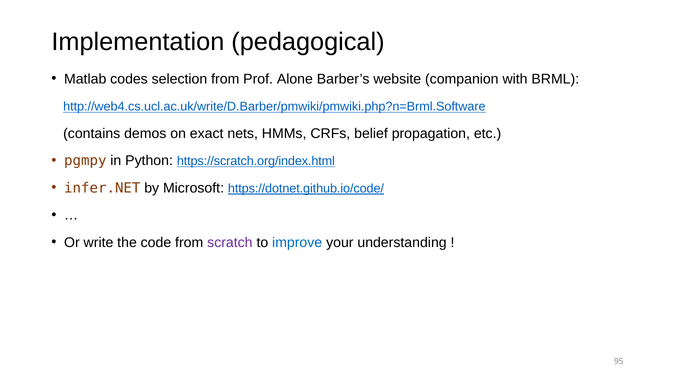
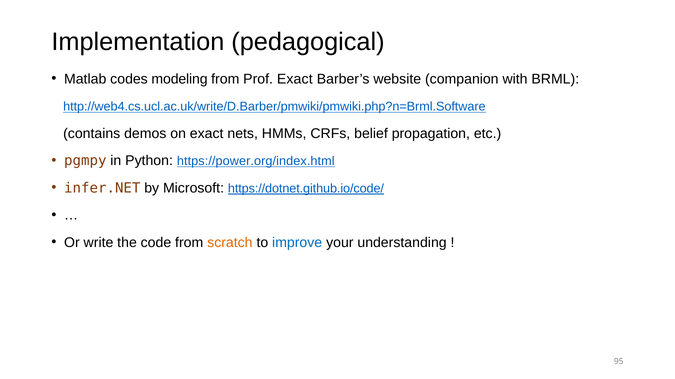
selection: selection -> modeling
Prof Alone: Alone -> Exact
https://scratch.org/index.html: https://scratch.org/index.html -> https://power.org/index.html
scratch colour: purple -> orange
